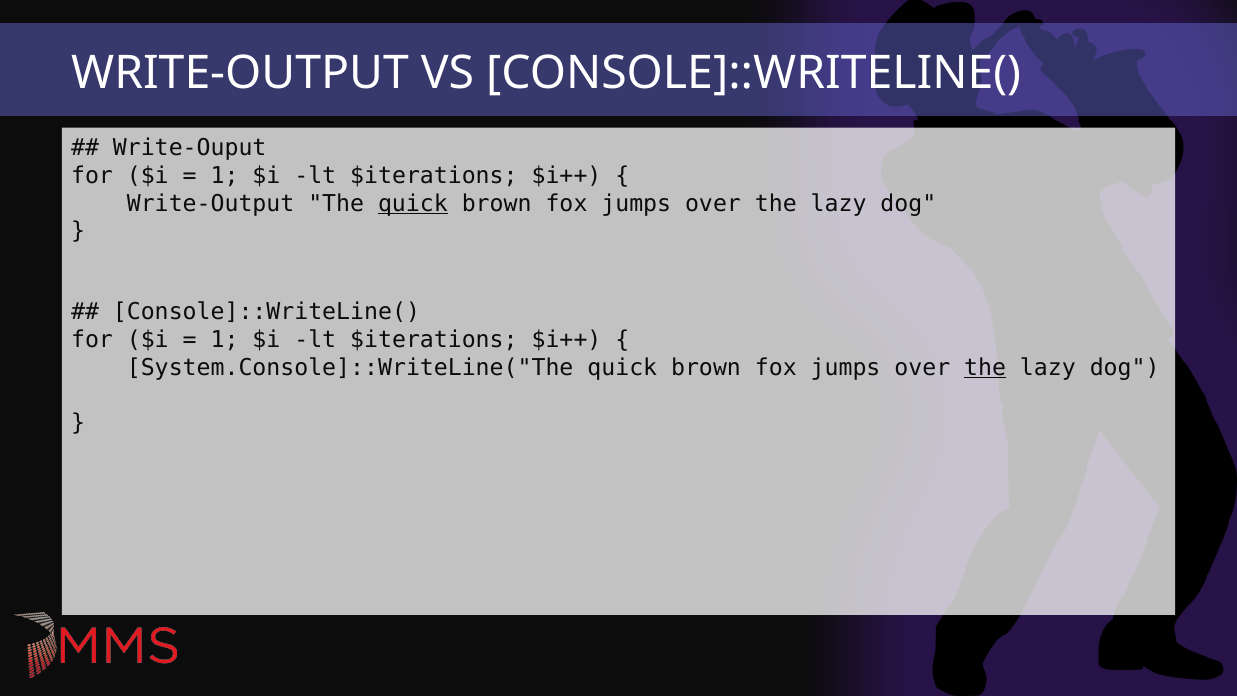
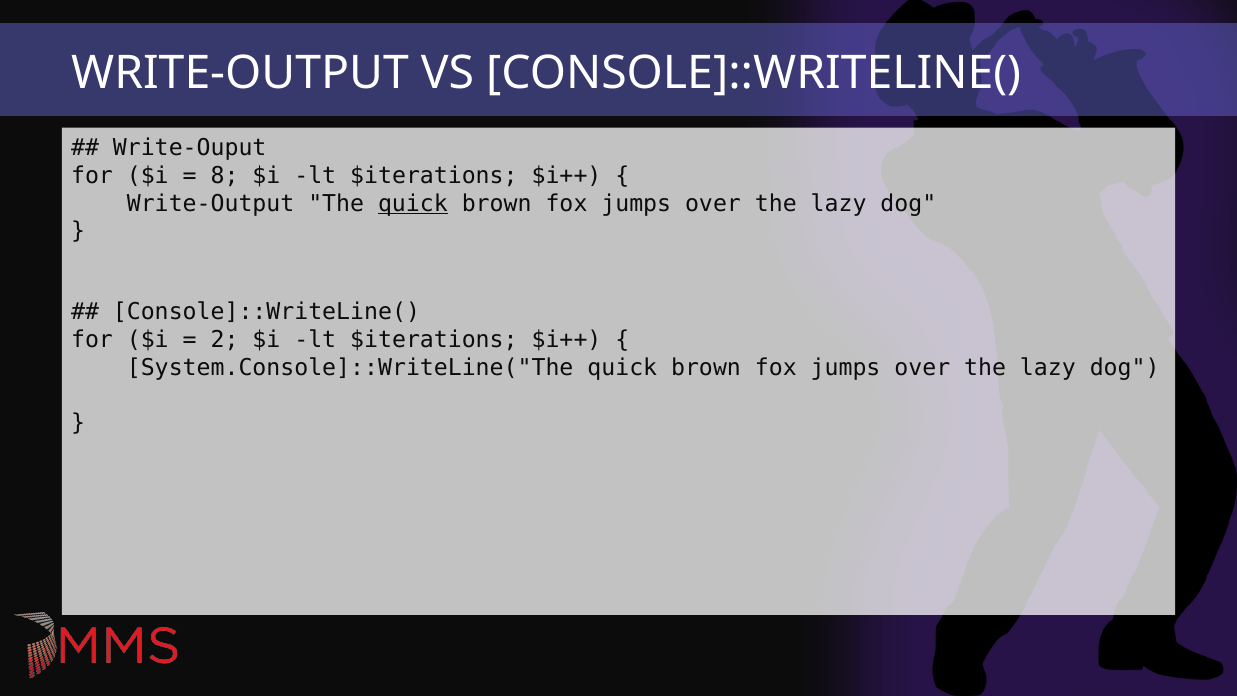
1 at (225, 176): 1 -> 8
1 at (225, 340): 1 -> 2
the at (985, 367) underline: present -> none
